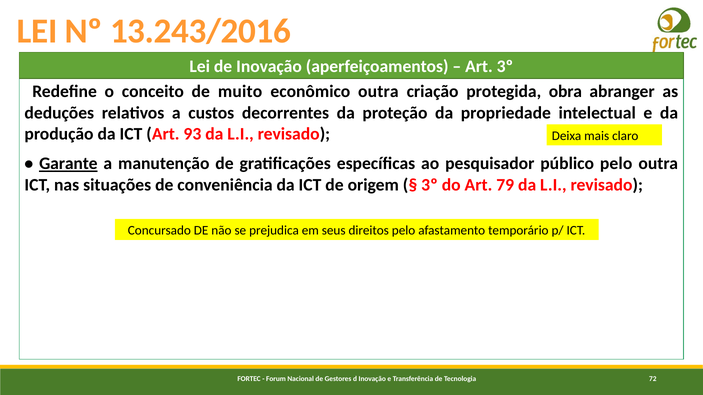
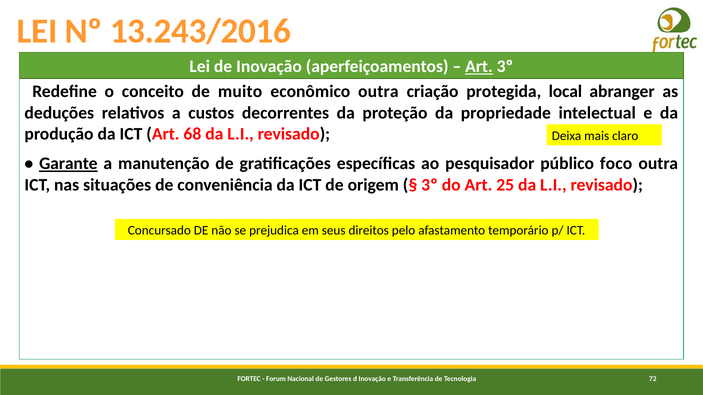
Art at (479, 67) underline: none -> present
obra: obra -> local
93: 93 -> 68
público pelo: pelo -> foco
79: 79 -> 25
